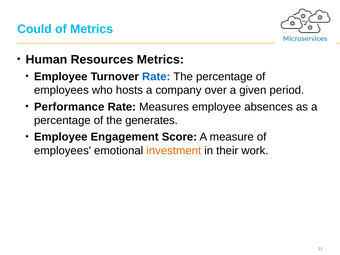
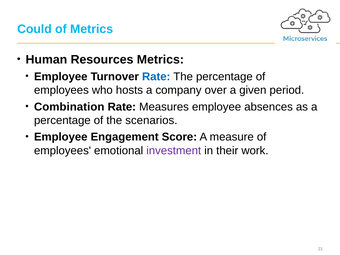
Performance: Performance -> Combination
generates: generates -> scenarios
investment colour: orange -> purple
